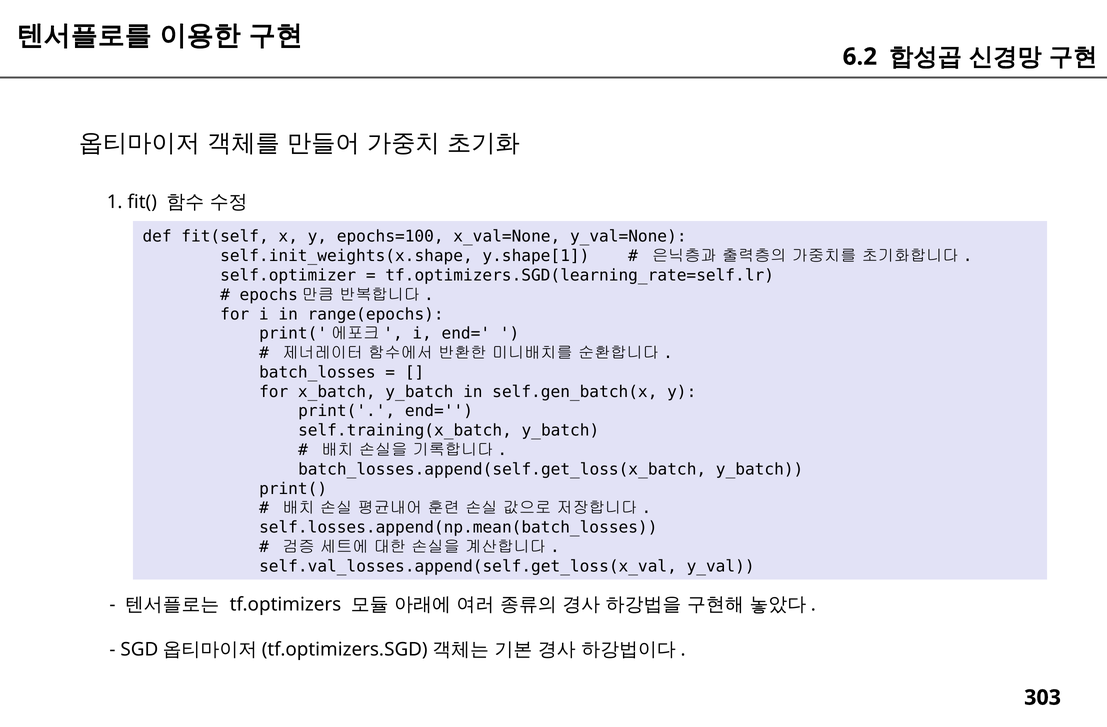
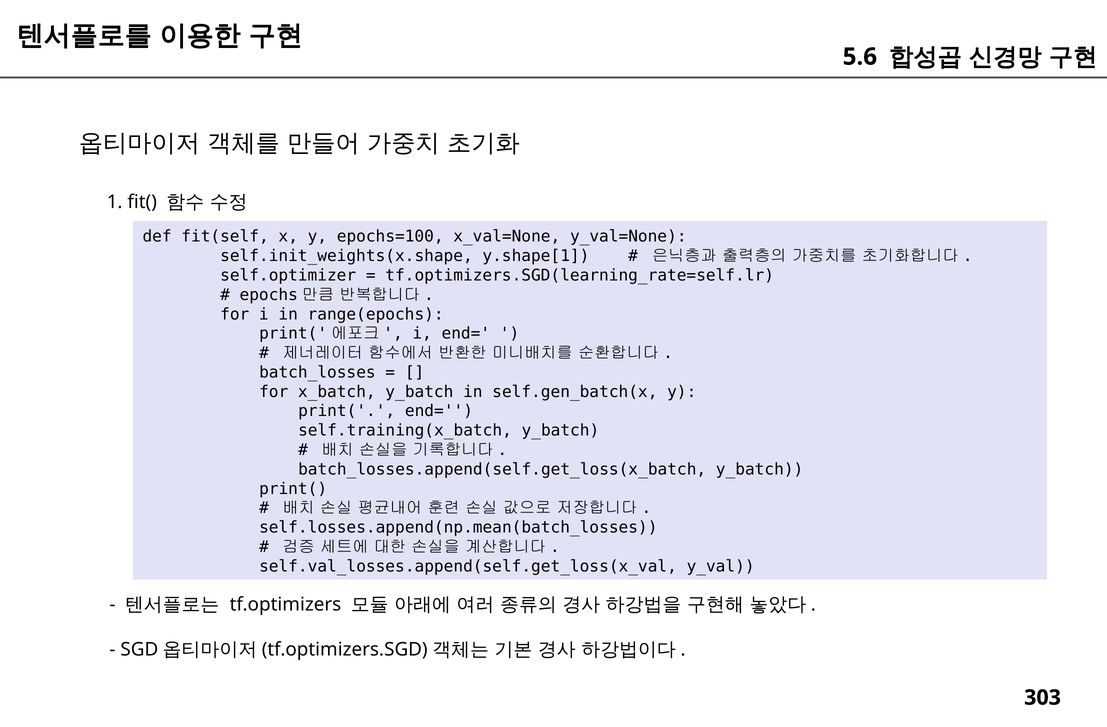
6.2: 6.2 -> 5.6
